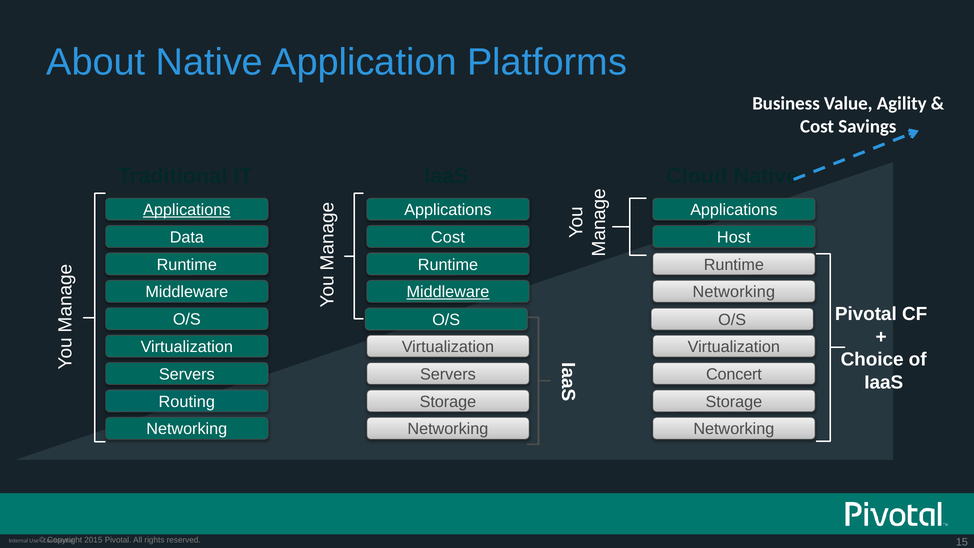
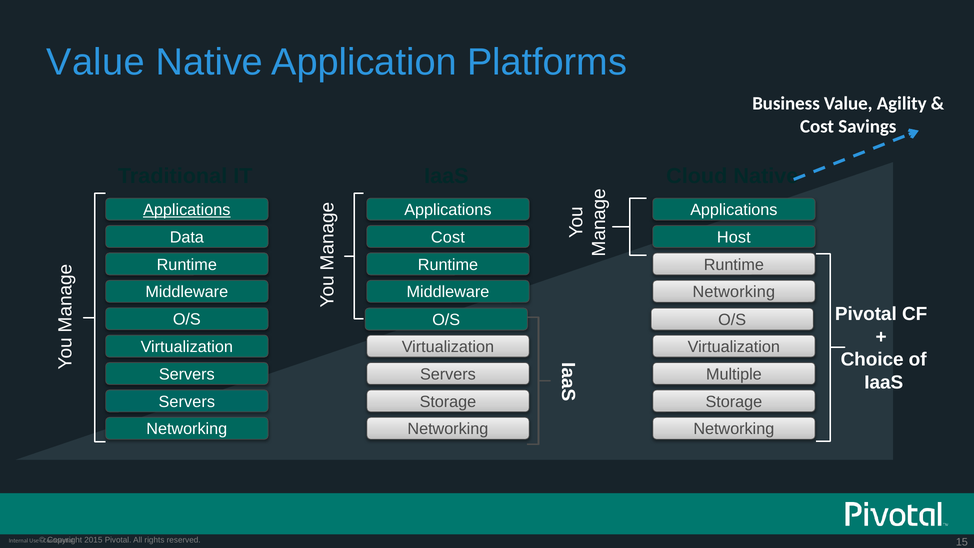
About at (96, 62): About -> Value
Middleware at (448, 292) underline: present -> none
Concert: Concert -> Multiple
Routing at (187, 402): Routing -> Servers
